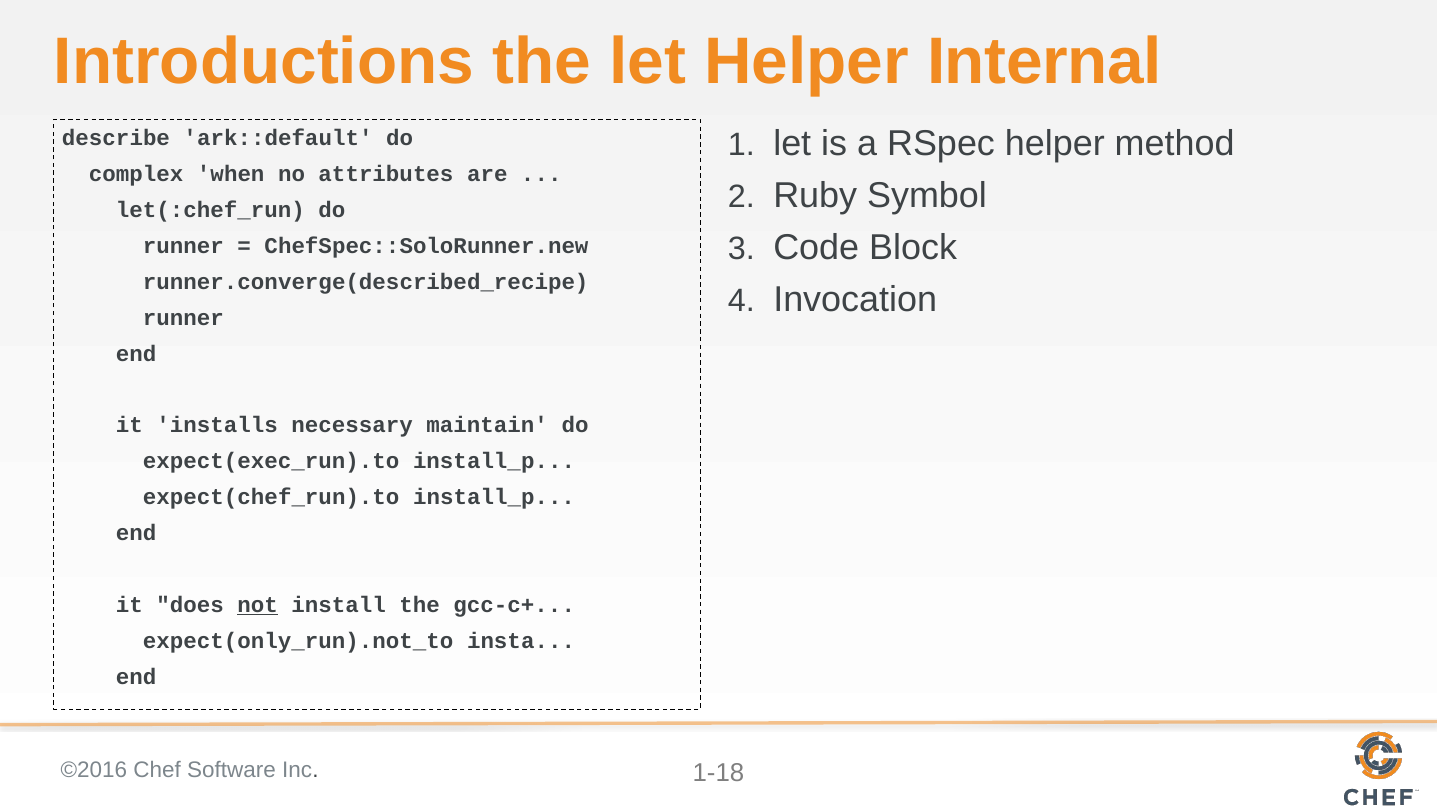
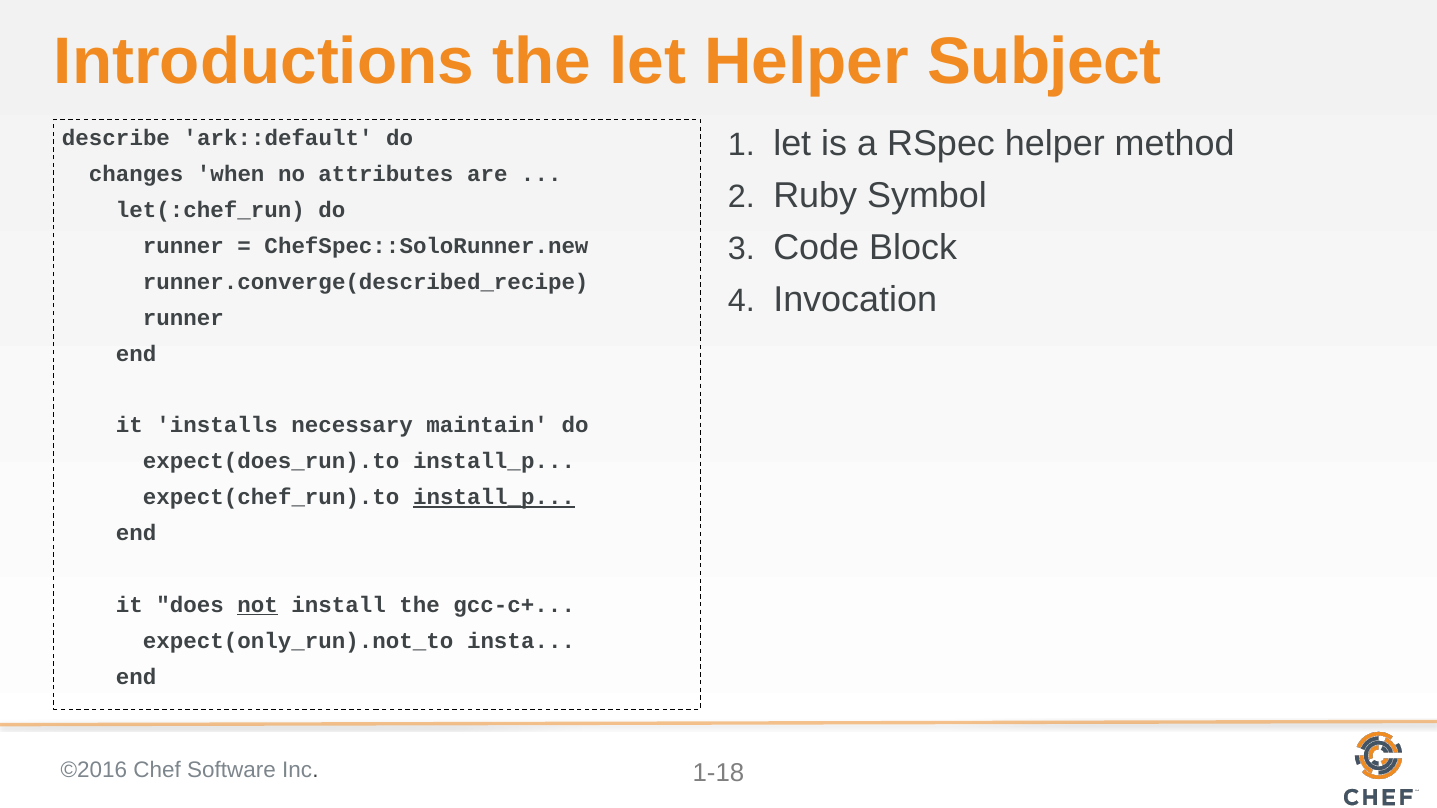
Internal: Internal -> Subject
complex: complex -> changes
expect(exec_run).to: expect(exec_run).to -> expect(does_run).to
install_p at (494, 498) underline: none -> present
